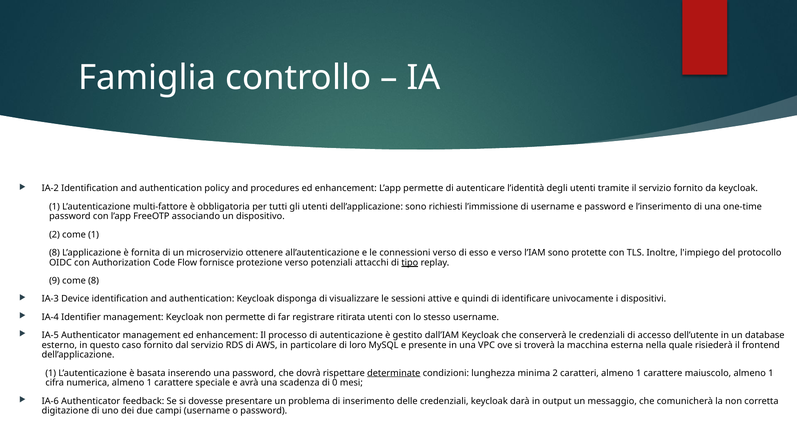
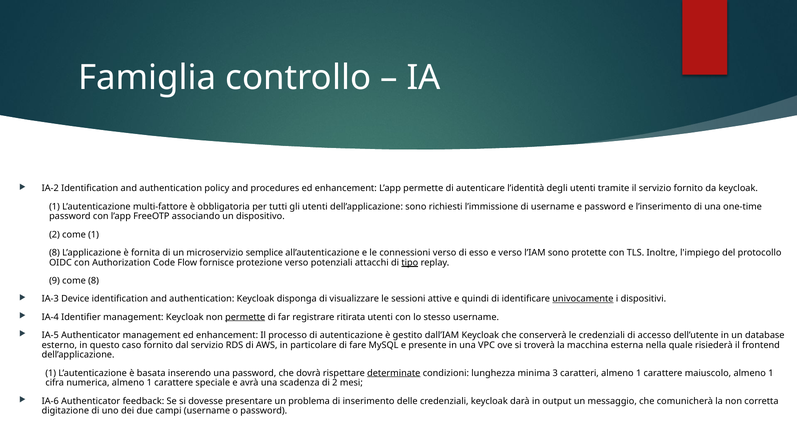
ottenere: ottenere -> semplice
univocamente underline: none -> present
permette at (245, 317) underline: none -> present
loro: loro -> fare
minima 2: 2 -> 3
di 0: 0 -> 2
